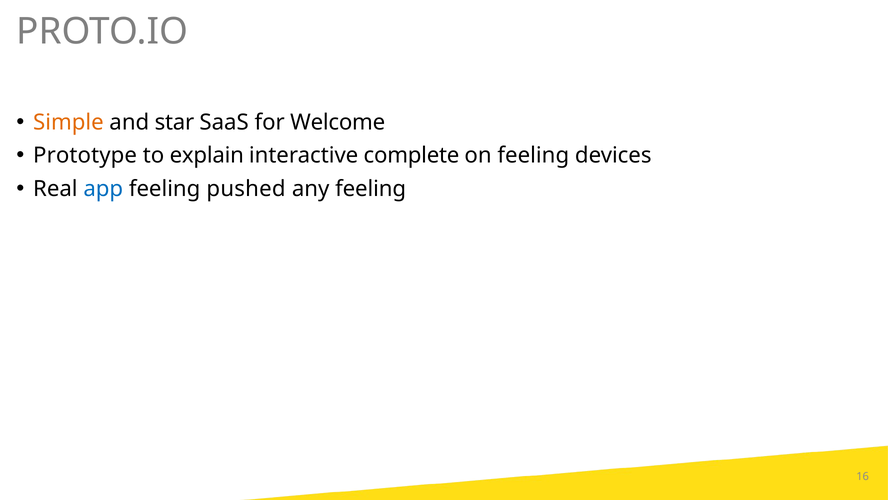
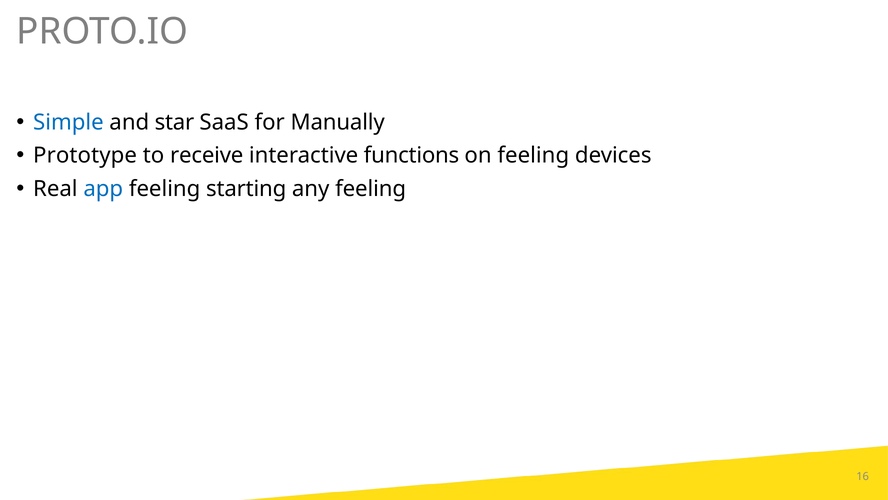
Simple colour: orange -> blue
Welcome: Welcome -> Manually
explain: explain -> receive
complete: complete -> functions
pushed: pushed -> starting
